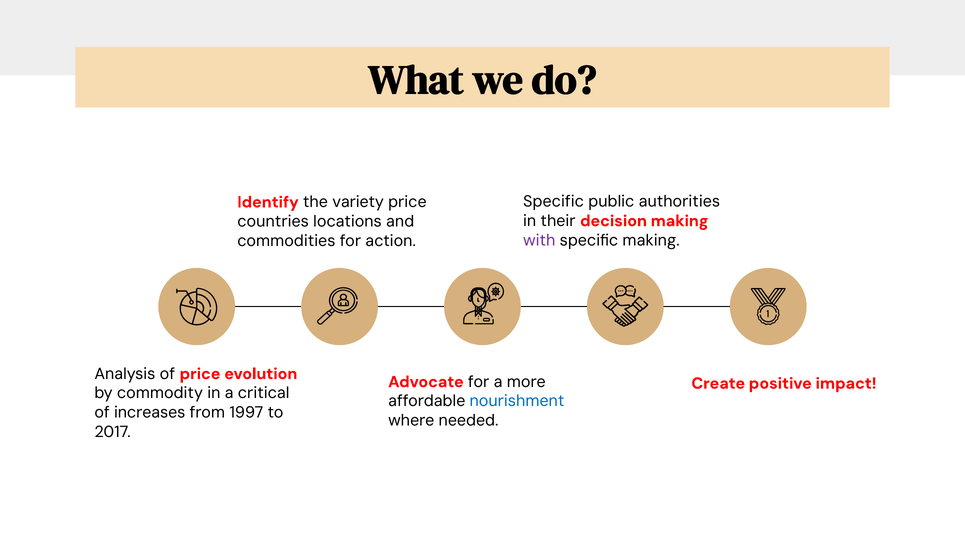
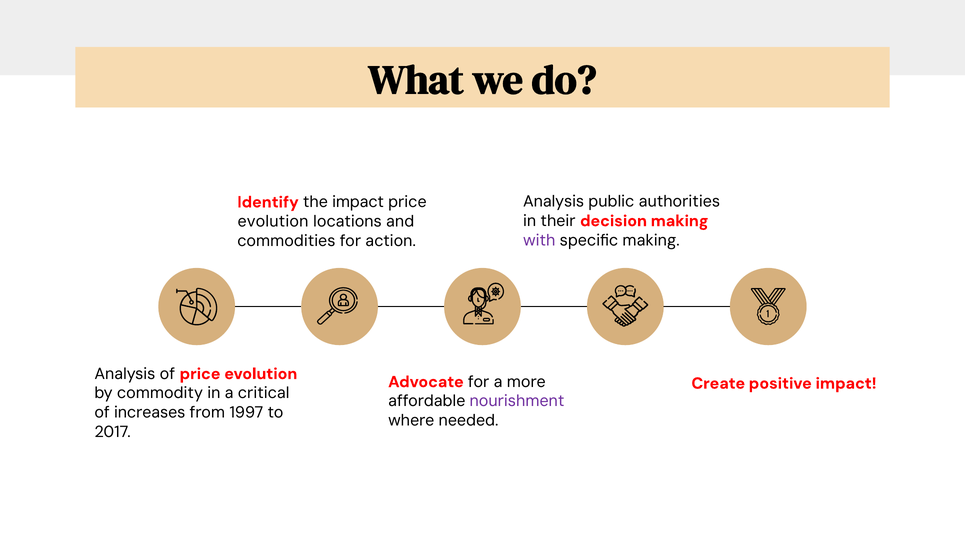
the variety: variety -> impact
Specific at (554, 202): Specific -> Analysis
countries at (273, 221): countries -> evolution
nourishment colour: blue -> purple
